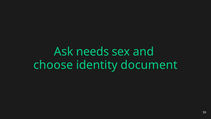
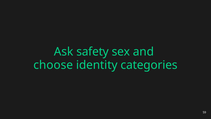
needs: needs -> safety
document: document -> categories
